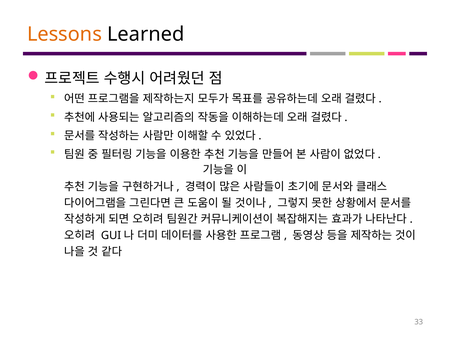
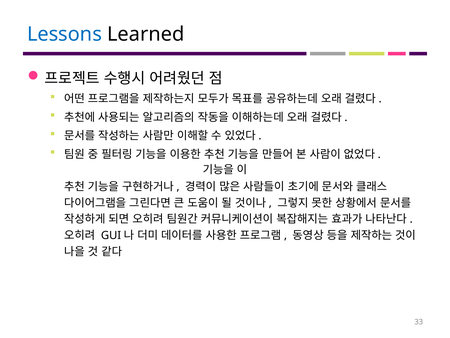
Lessons colour: orange -> blue
